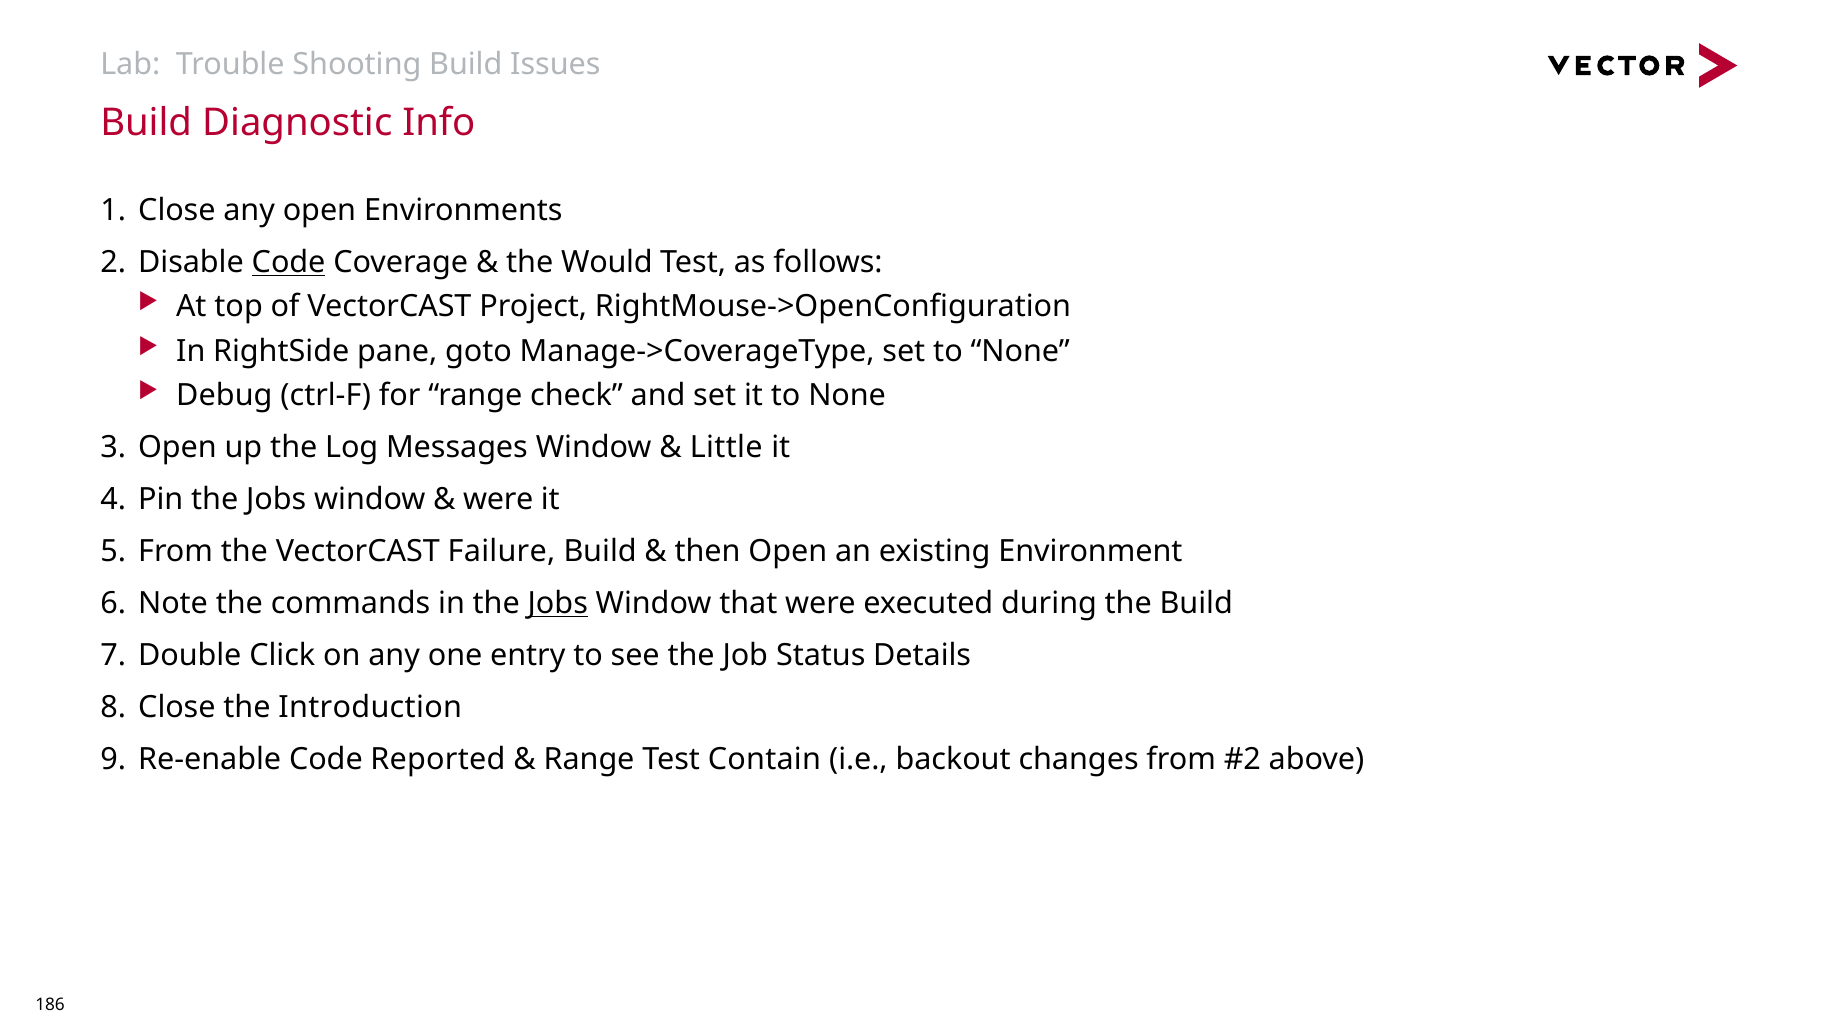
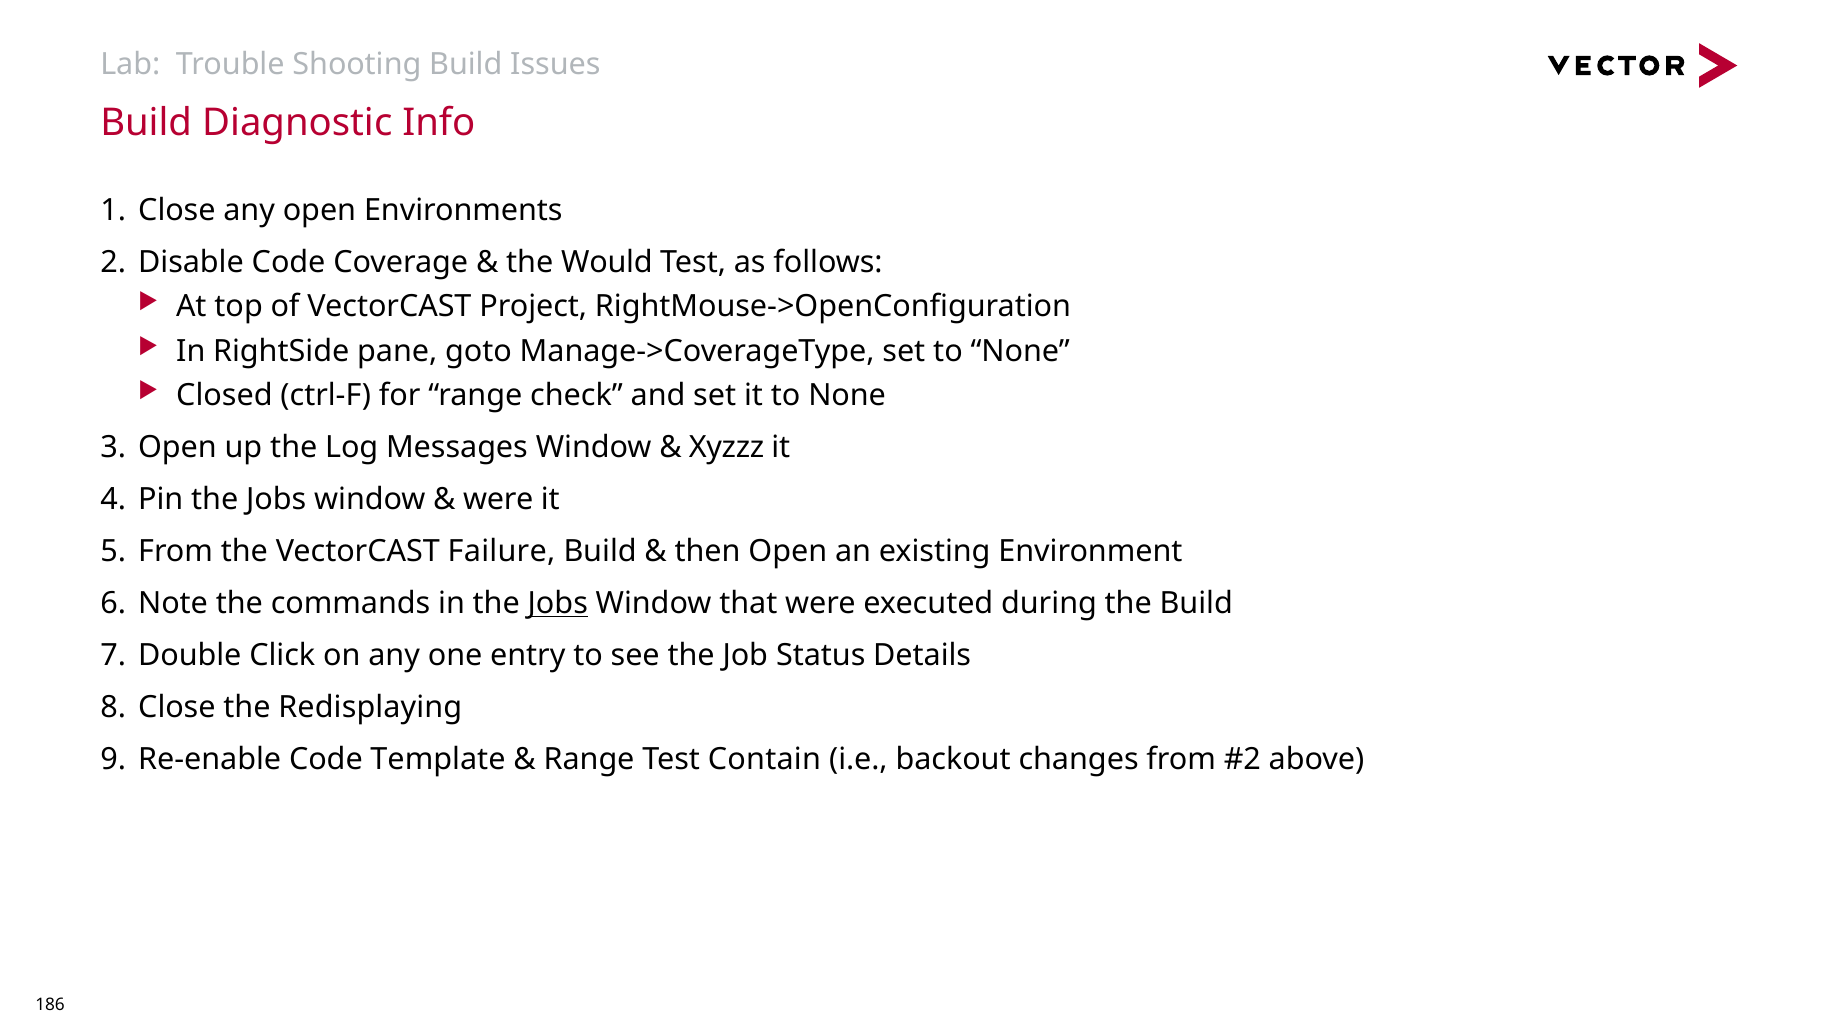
Code at (289, 262) underline: present -> none
Debug: Debug -> Closed
Little: Little -> Xyzzz
Introduction: Introduction -> Redisplaying
Reported: Reported -> Template
